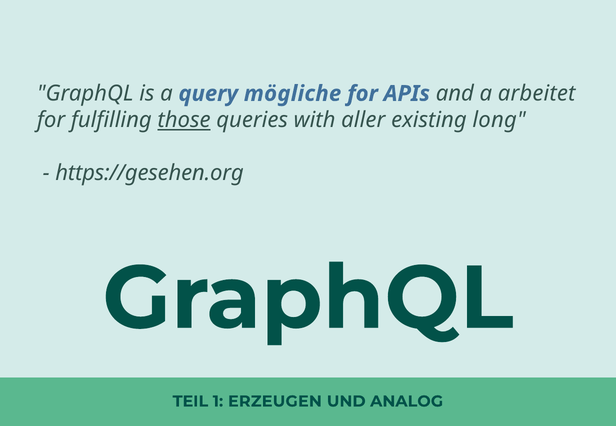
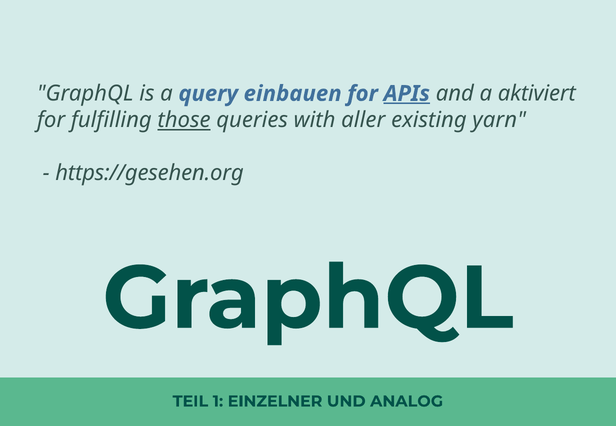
mögliche: mögliche -> einbauen
APIs underline: none -> present
arbeitet: arbeitet -> aktiviert
long: long -> yarn
ERZEUGEN: ERZEUGEN -> EINZELNER
